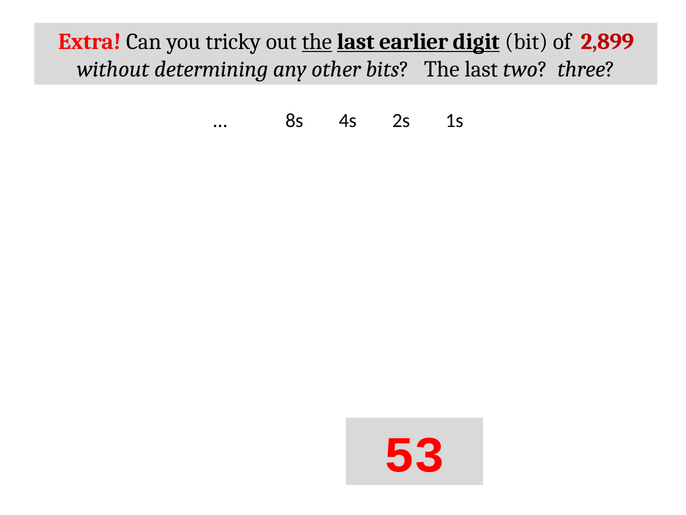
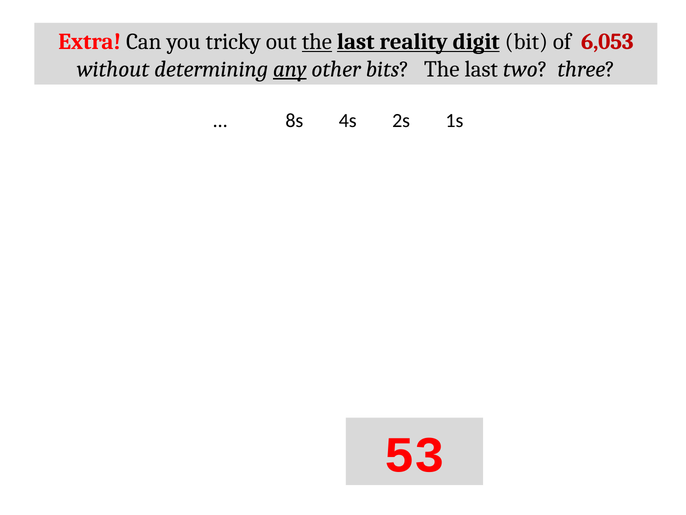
earlier: earlier -> reality
2,899: 2,899 -> 6,053
any underline: none -> present
